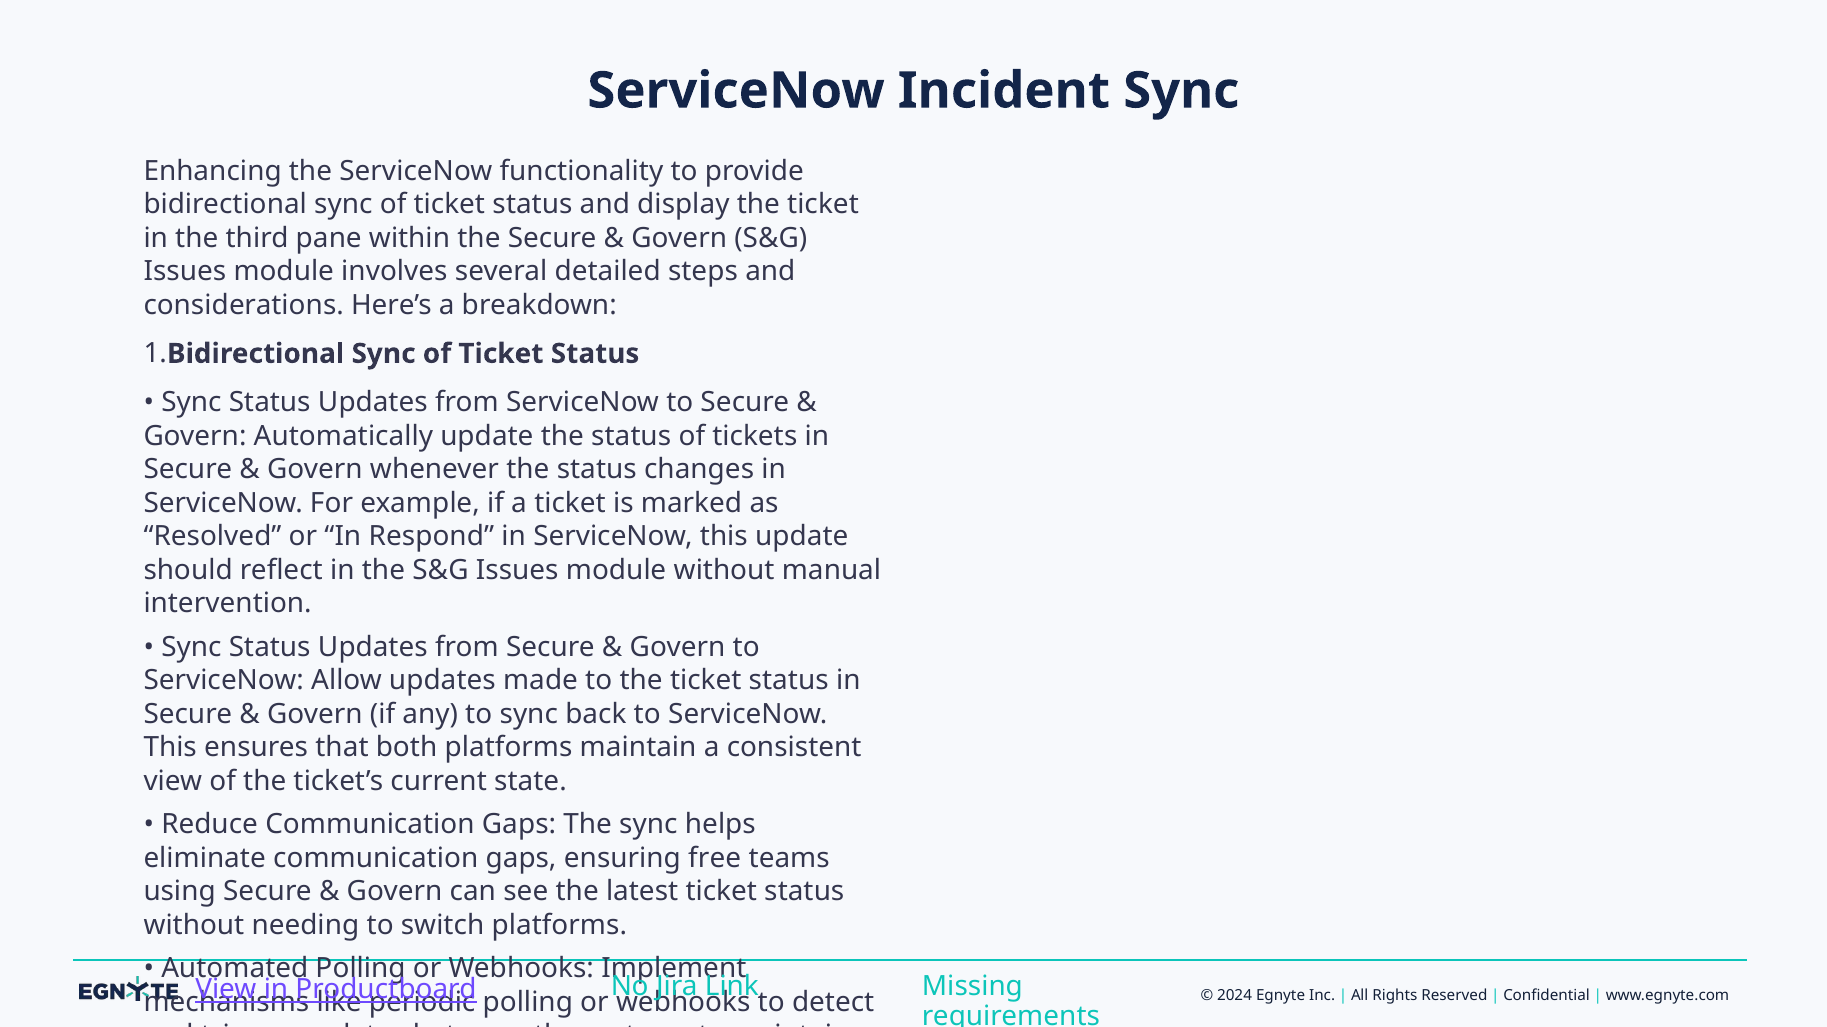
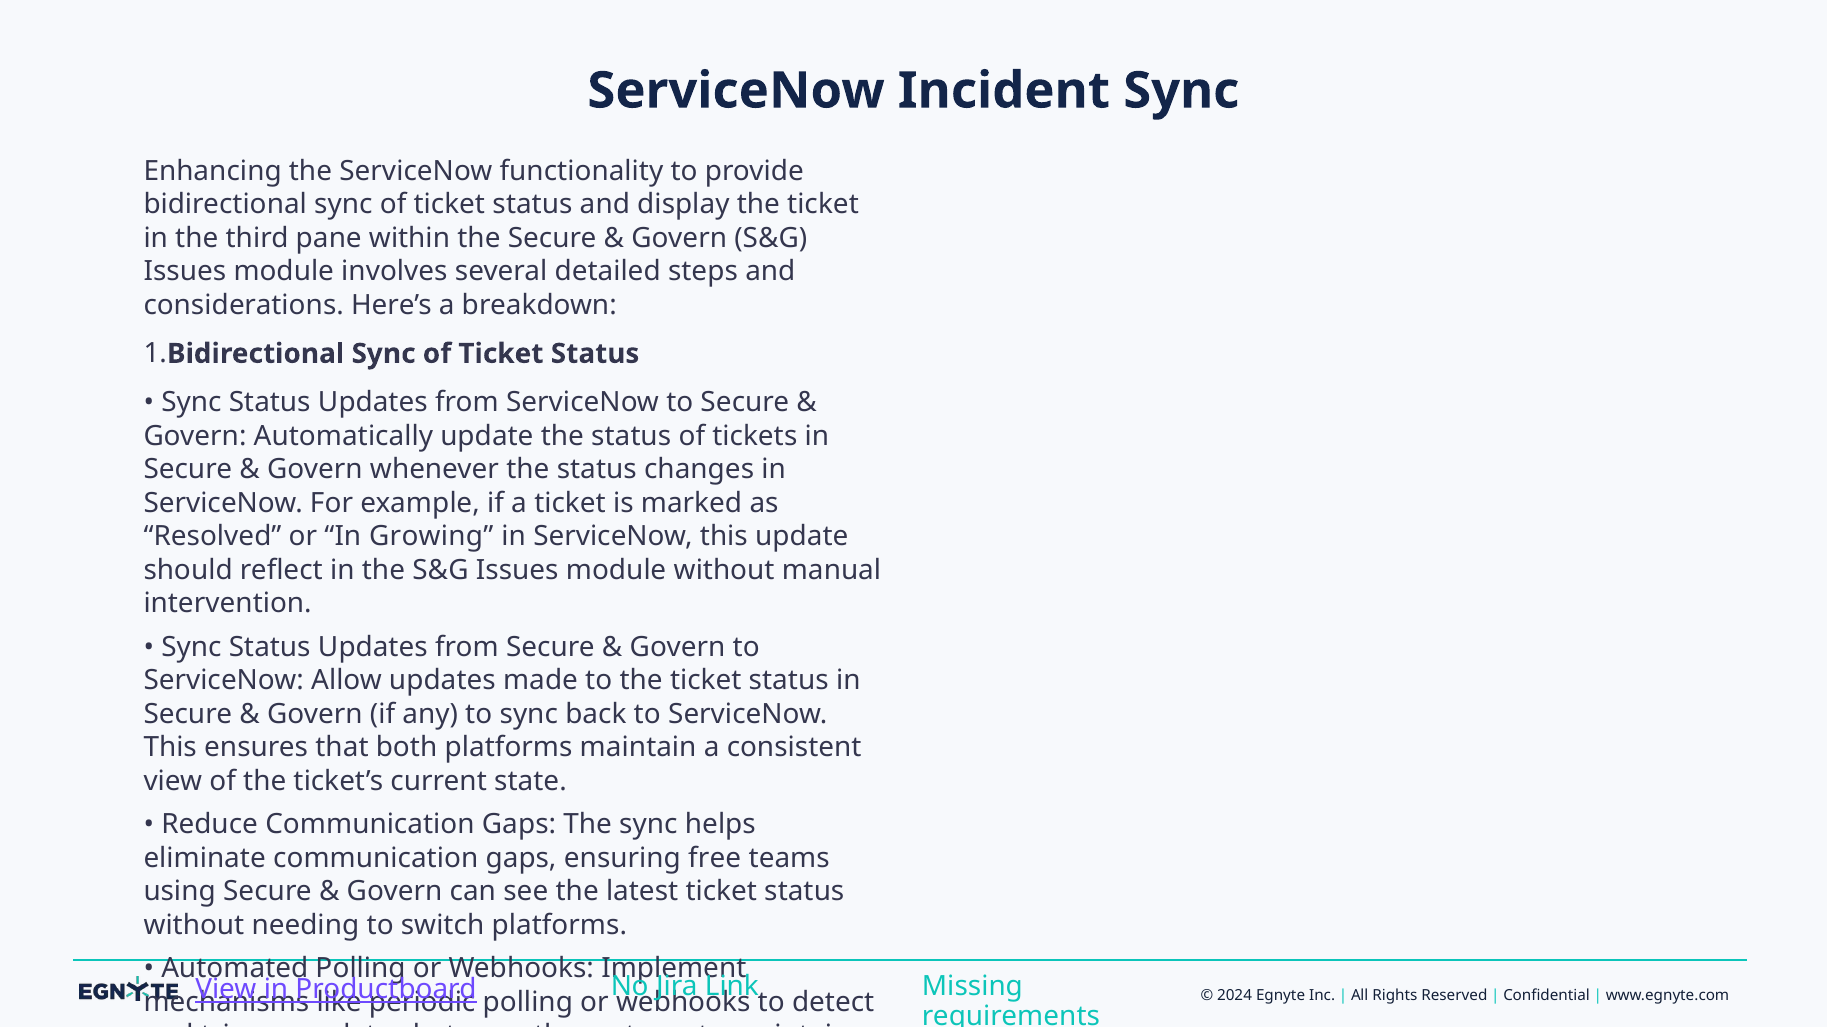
In Respond: Respond -> Growing
